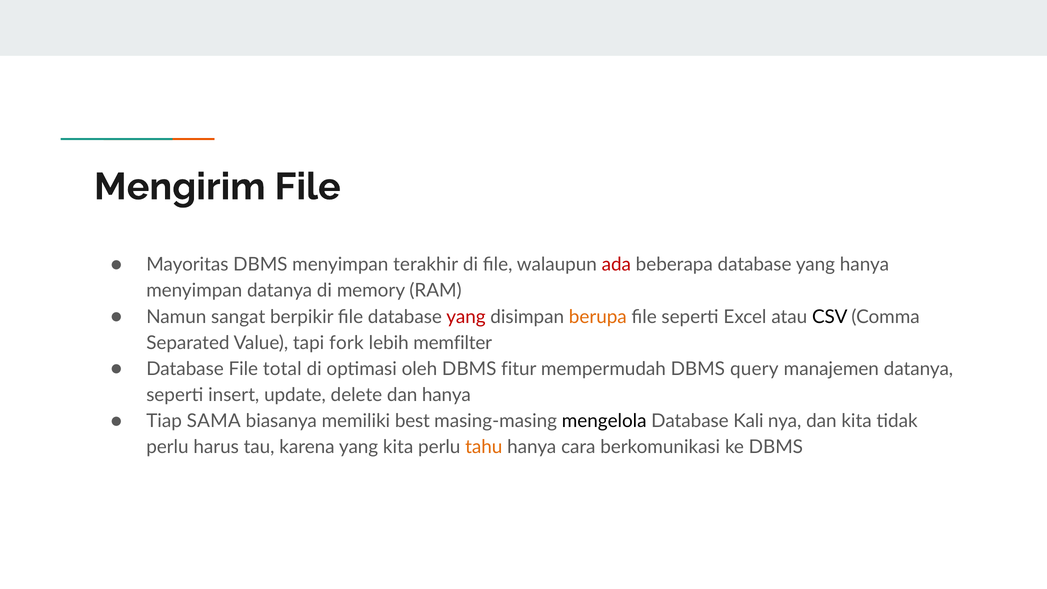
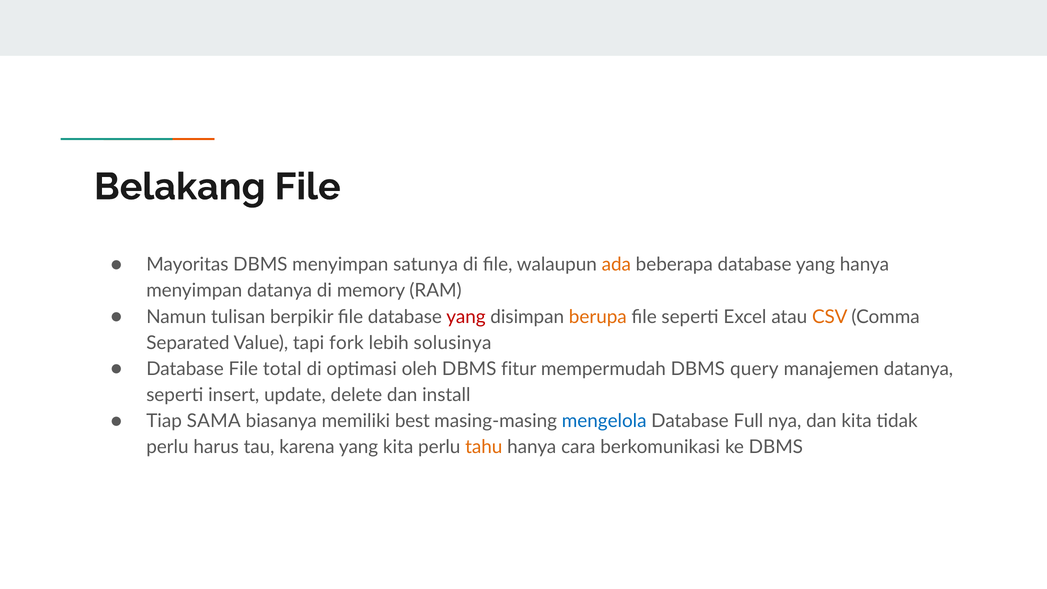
Mengirim: Mengirim -> Belakang
terakhir: terakhir -> satunya
ada colour: red -> orange
sangat: sangat -> tulisan
CSV colour: black -> orange
memfilter: memfilter -> solusinya
dan hanya: hanya -> install
mengelola colour: black -> blue
Kali: Kali -> Full
